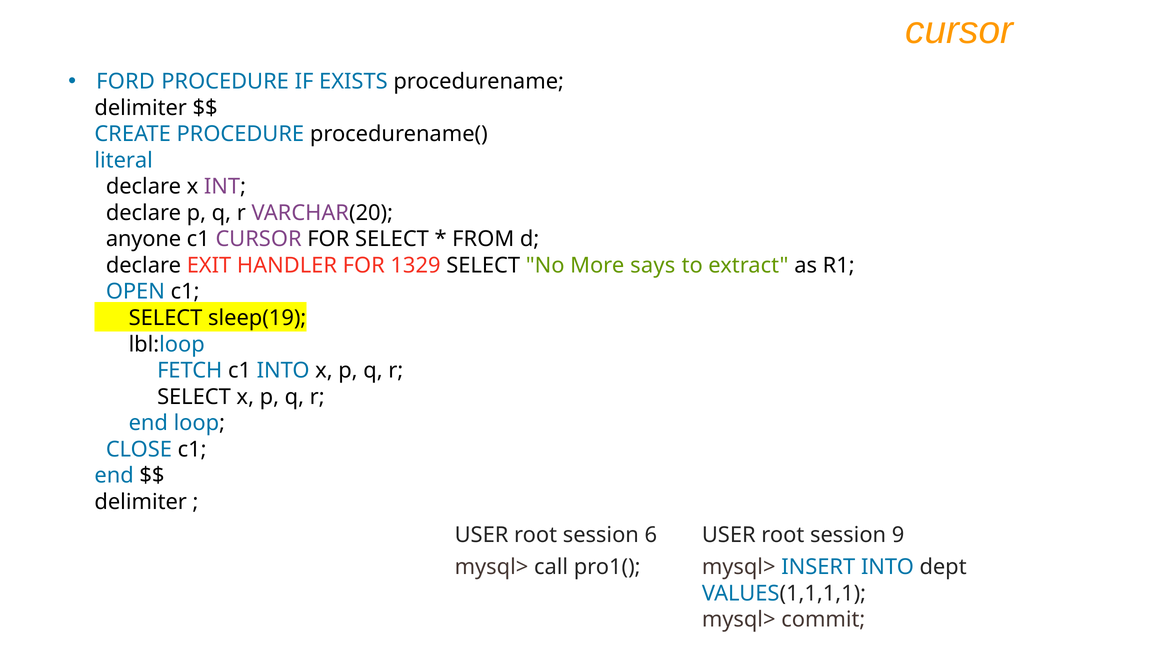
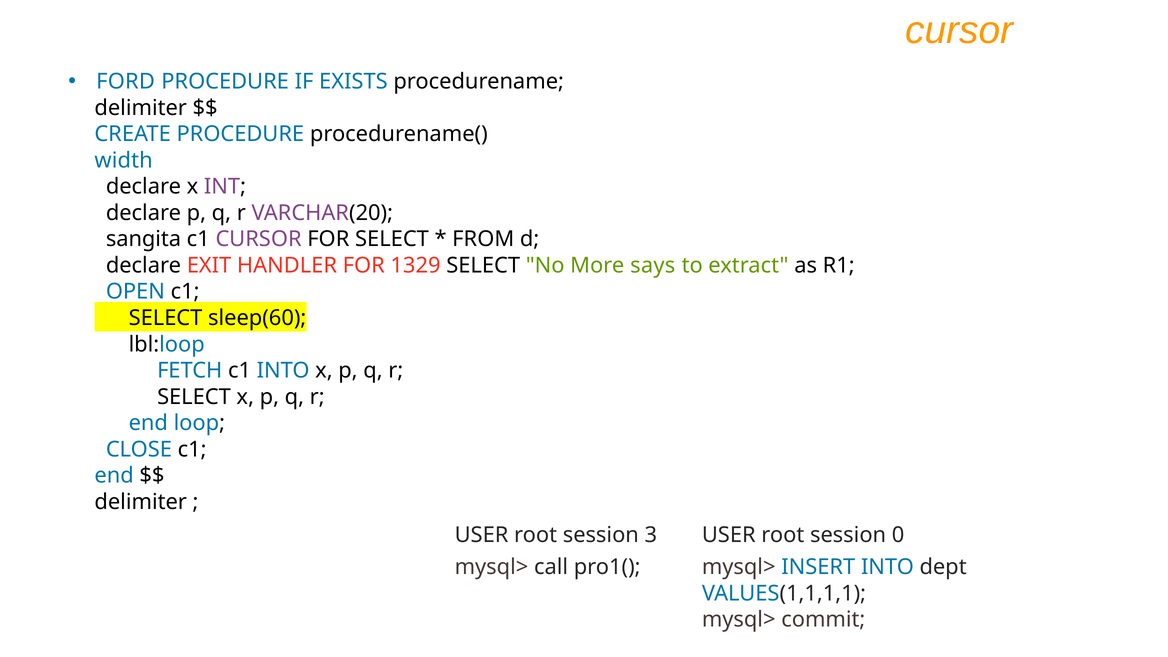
literal: literal -> width
anyone: anyone -> sangita
sleep(19: sleep(19 -> sleep(60
6: 6 -> 3
9: 9 -> 0
